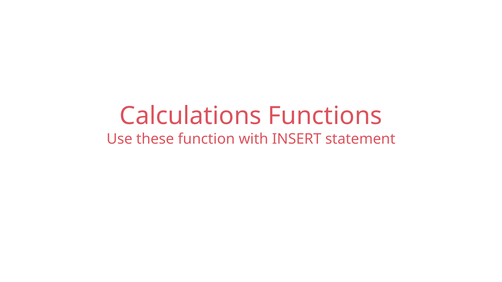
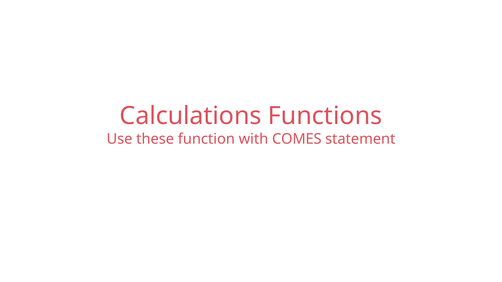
INSERT: INSERT -> COMES
